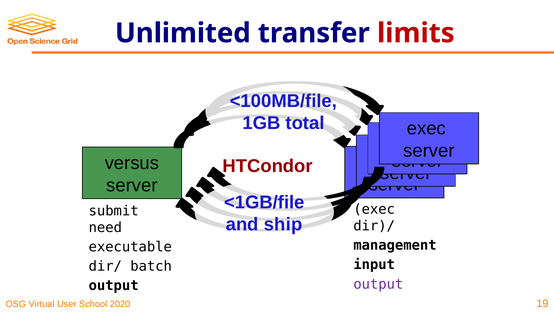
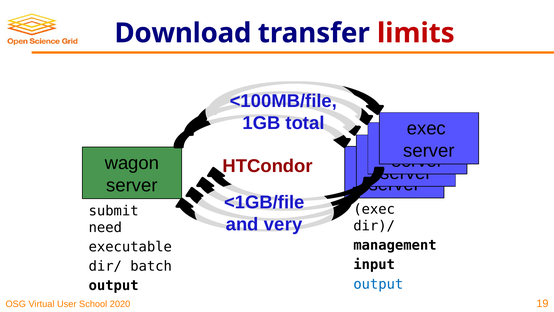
Unlimited: Unlimited -> Download
versus: versus -> wagon
ship: ship -> very
output at (378, 284) colour: purple -> blue
